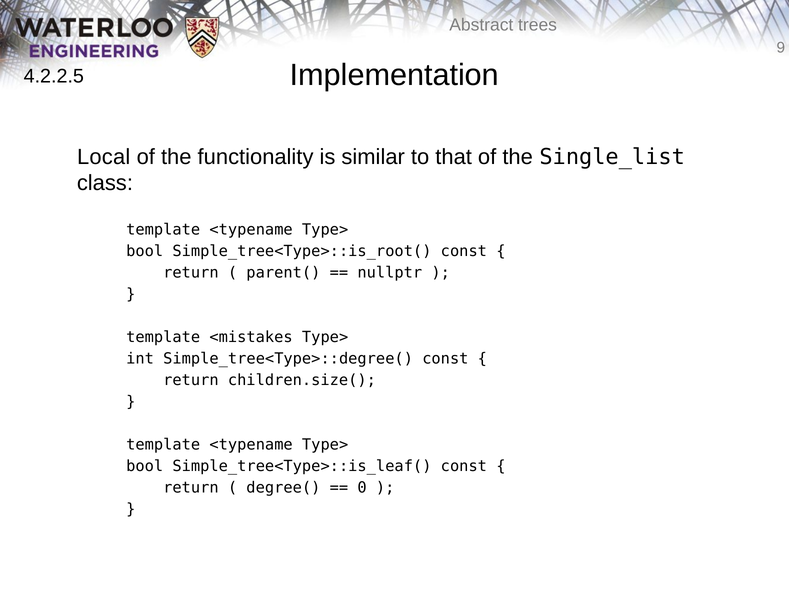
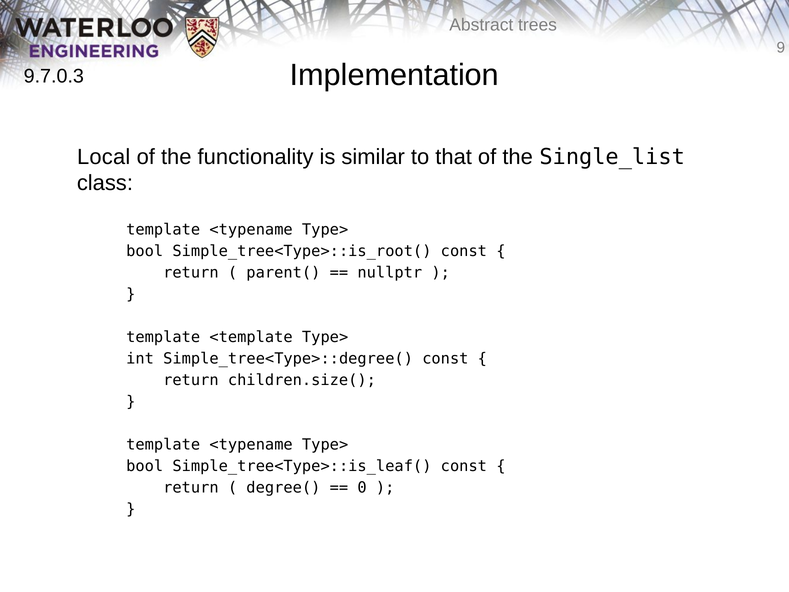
4.2.2.5: 4.2.2.5 -> 9.7.0.3
<mistakes: <mistakes -> <template
